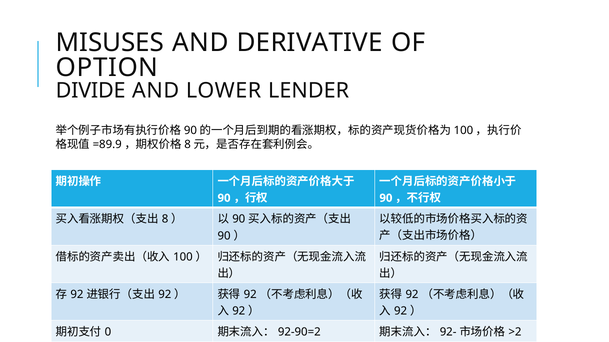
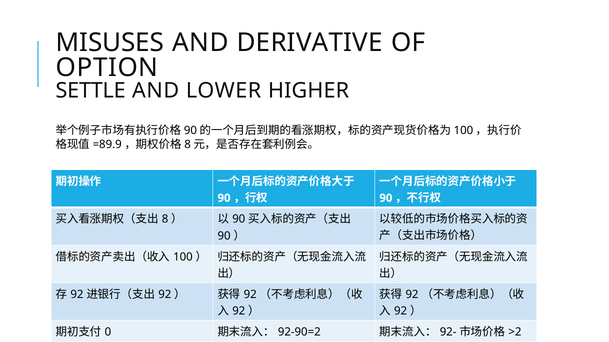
DIVIDE: DIVIDE -> SETTLE
LENDER: LENDER -> HIGHER
